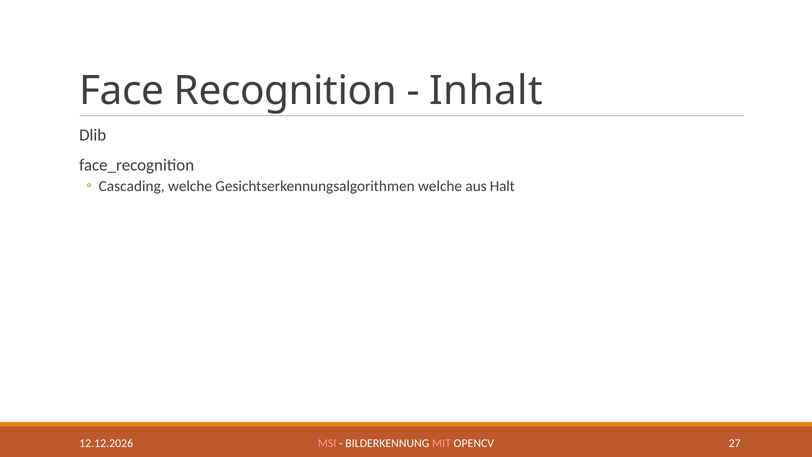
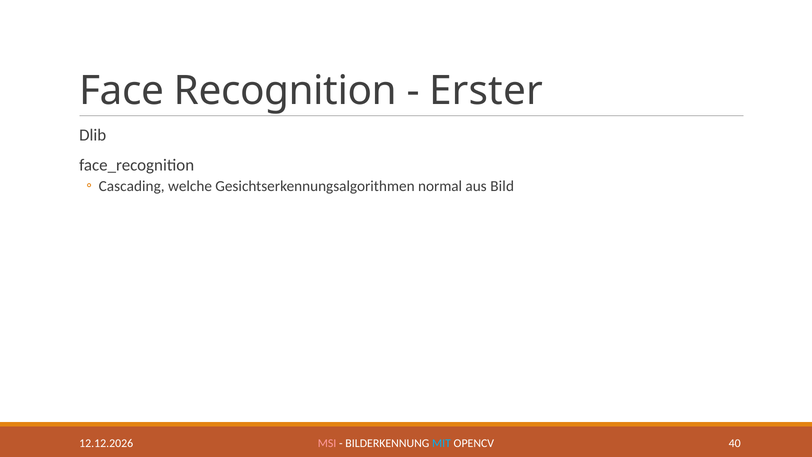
Inhalt: Inhalt -> Erster
Gesichtserkennungsalgorithmen welche: welche -> normal
Halt: Halt -> Bild
MIT colour: pink -> light blue
27: 27 -> 40
